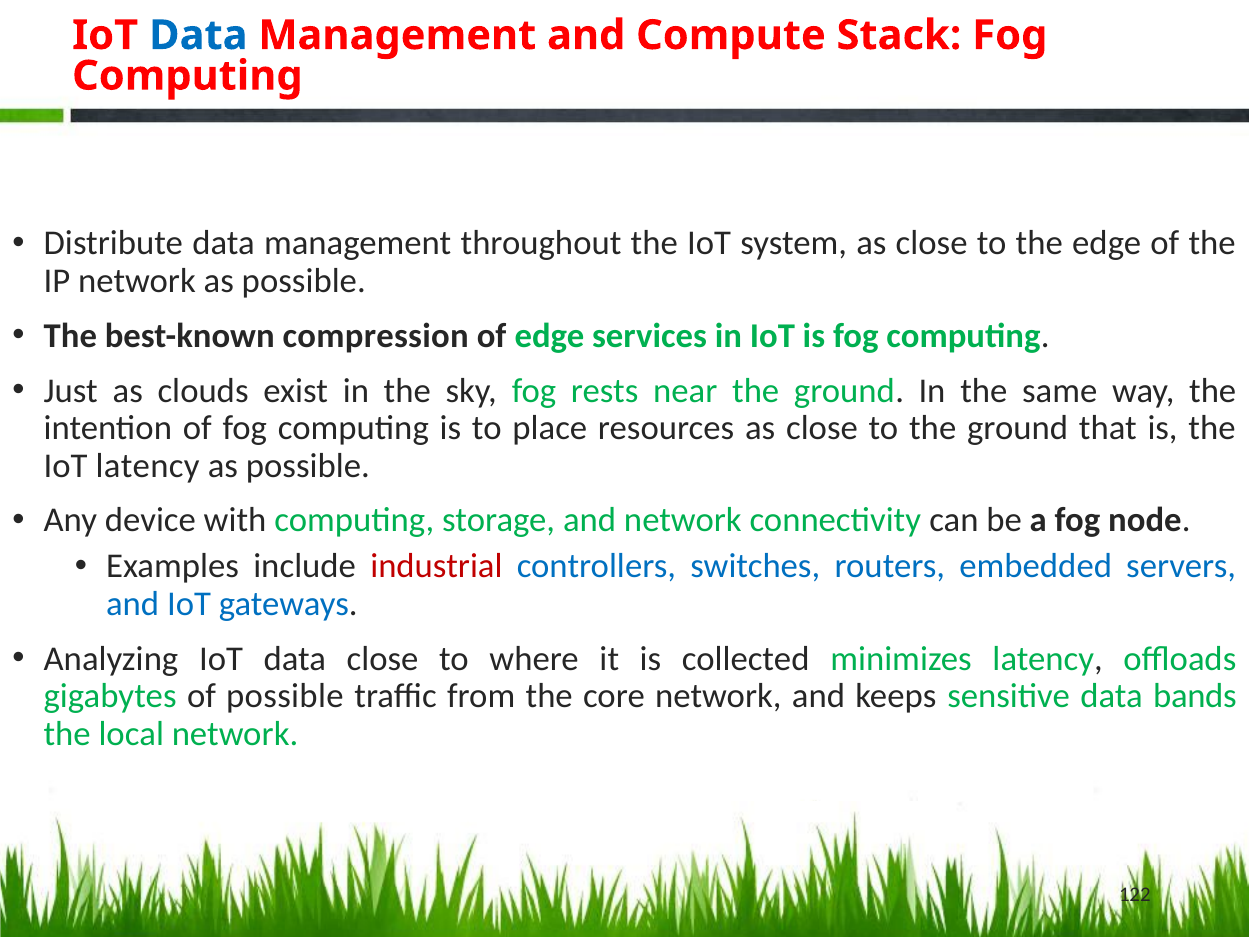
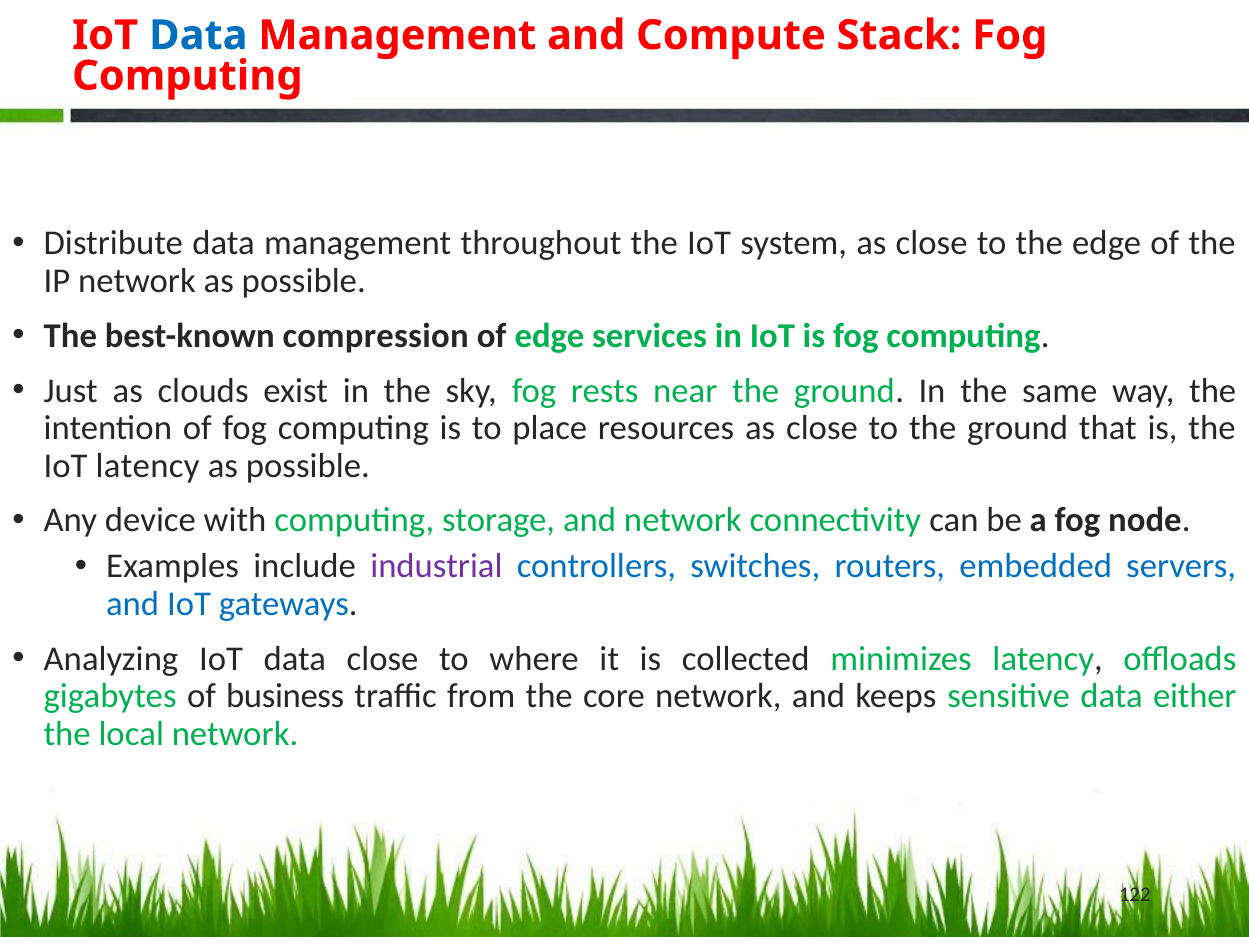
industrial colour: red -> purple
of possible: possible -> business
bands: bands -> either
